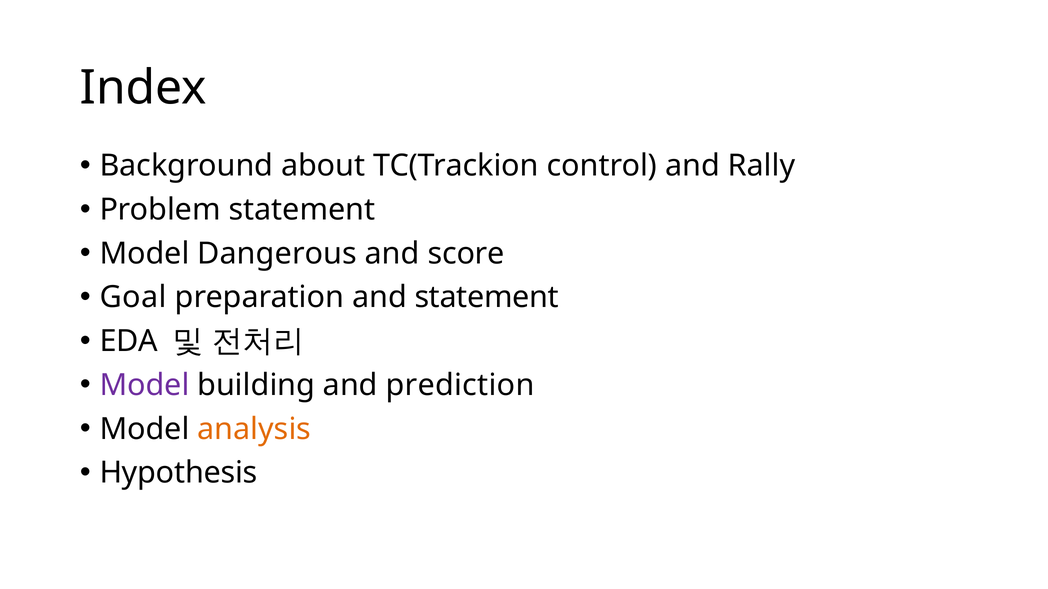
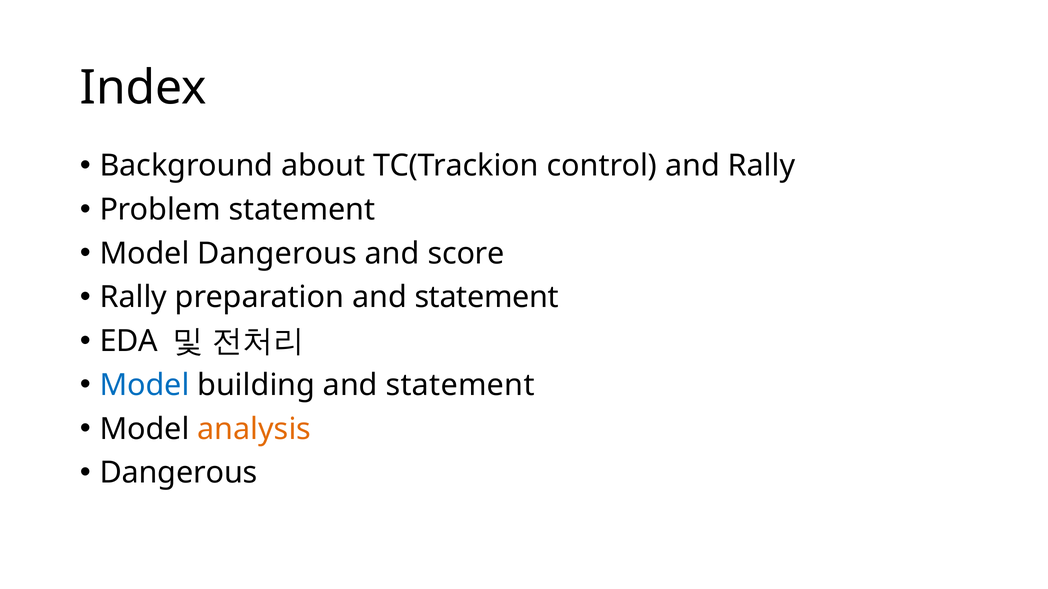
Goal at (133, 298): Goal -> Rally
Model at (145, 385) colour: purple -> blue
building and prediction: prediction -> statement
Hypothesis at (179, 473): Hypothesis -> Dangerous
